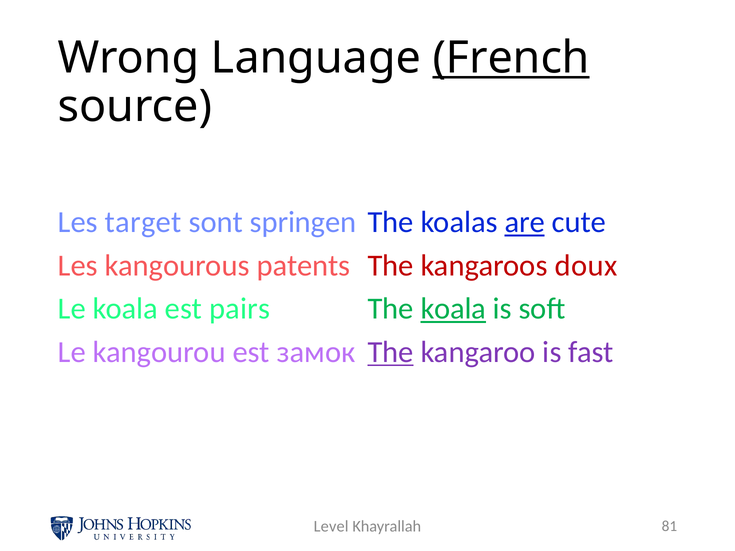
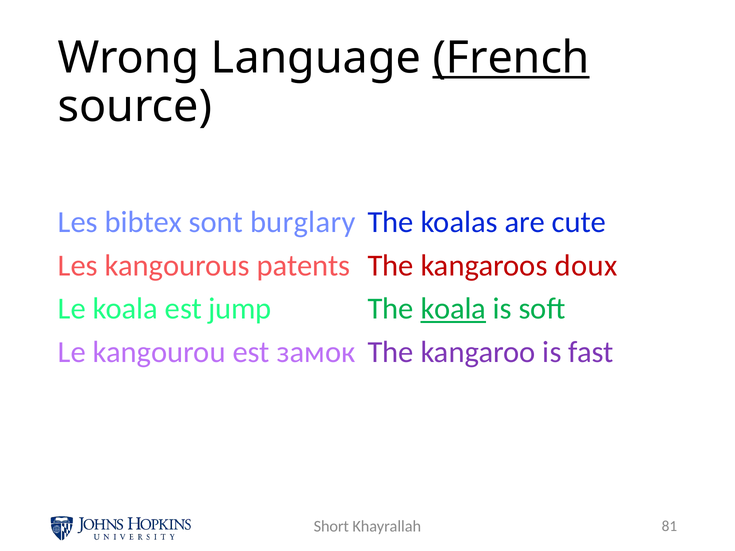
target: target -> bibtex
springen: springen -> burglary
are underline: present -> none
pairs: pairs -> jump
The at (391, 352) underline: present -> none
Level: Level -> Short
